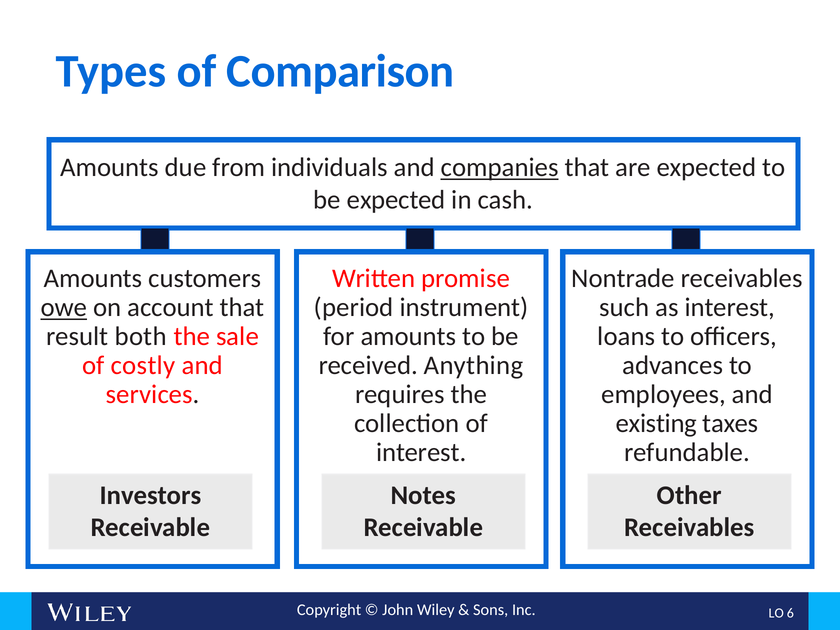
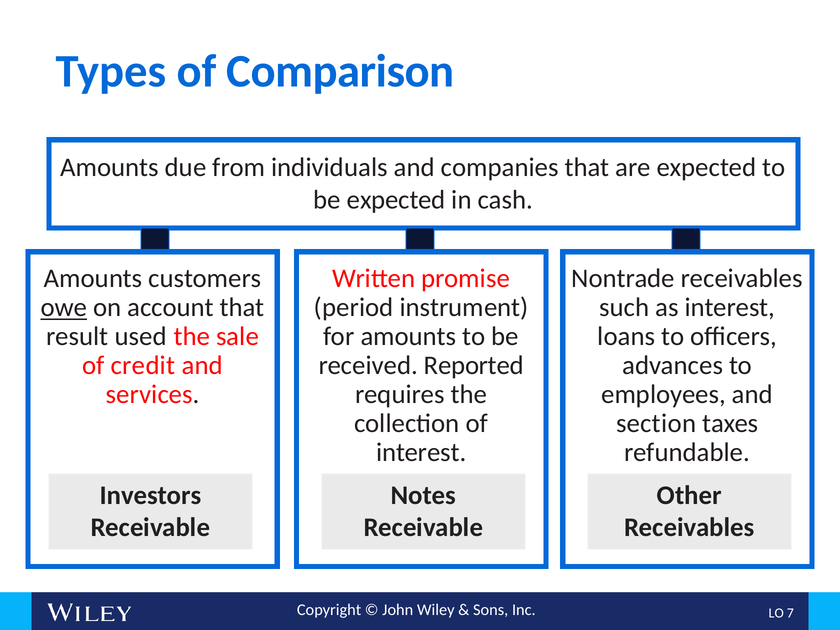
companies underline: present -> none
both: both -> used
costly: costly -> credit
Anything: Anything -> Reported
existing: existing -> section
6: 6 -> 7
